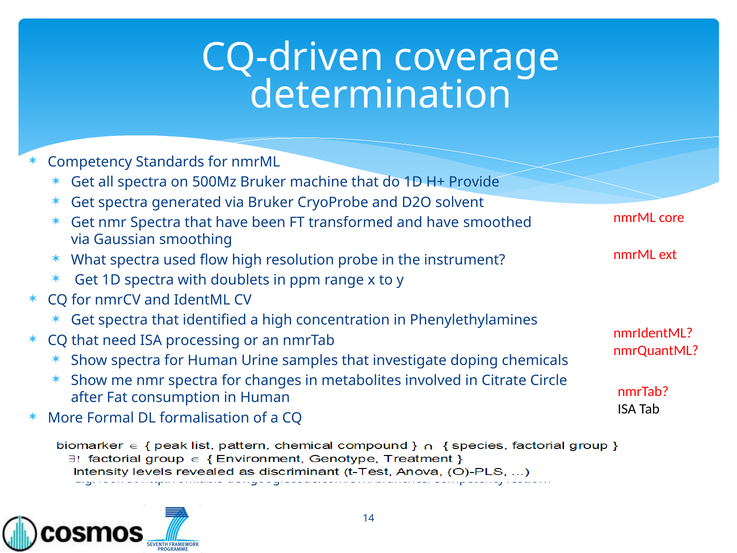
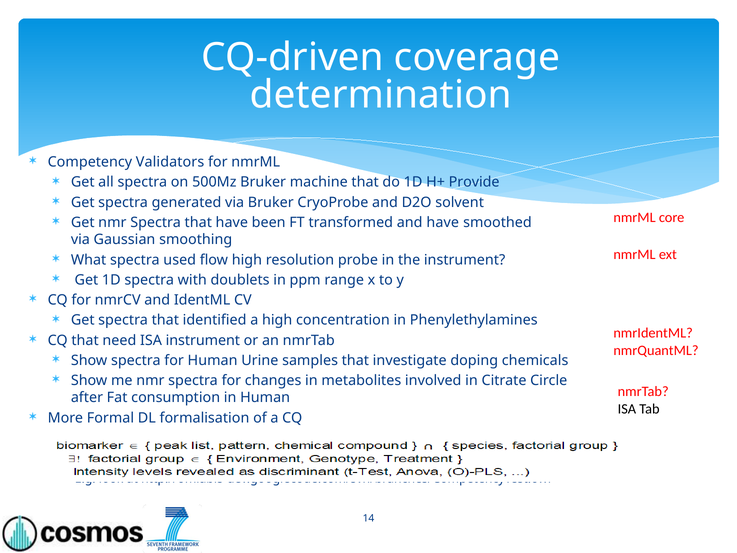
Standards: Standards -> Validators
ISA processing: processing -> instrument
